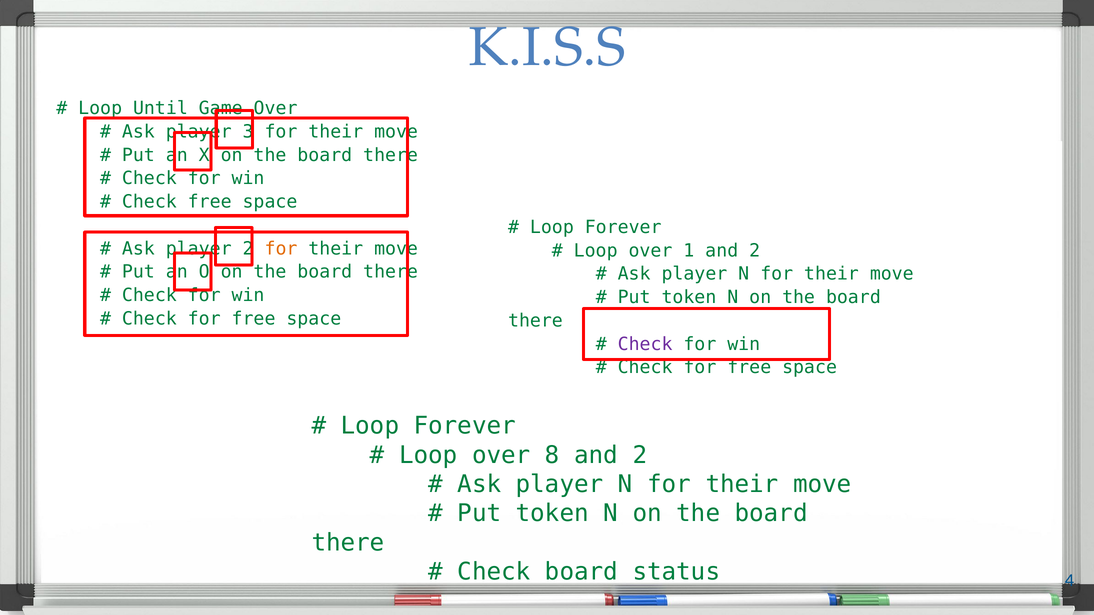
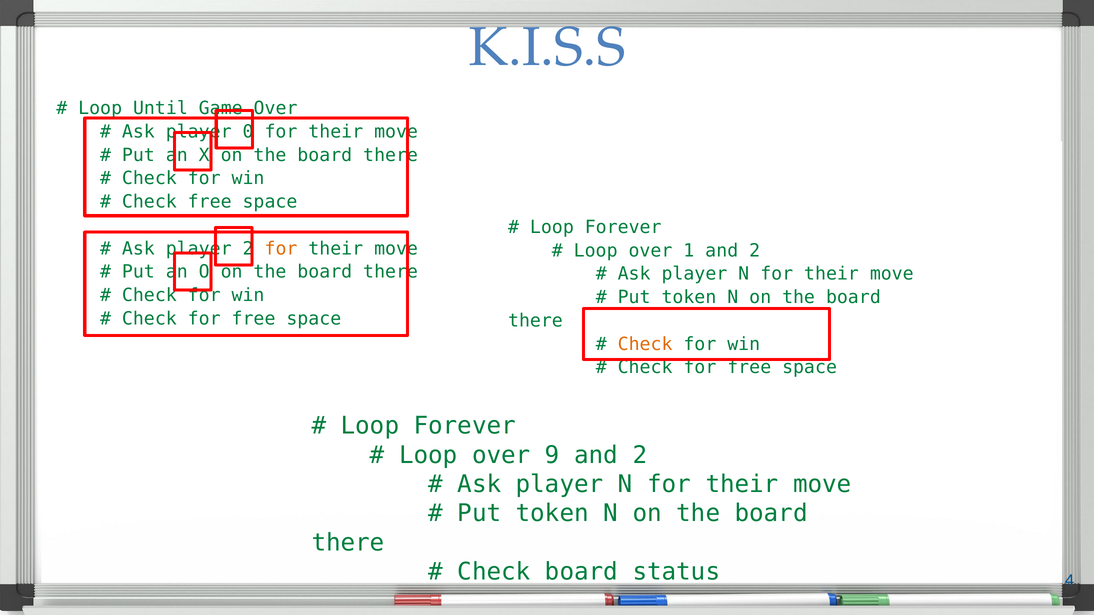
3: 3 -> 0
Check at (645, 344) colour: purple -> orange
8: 8 -> 9
